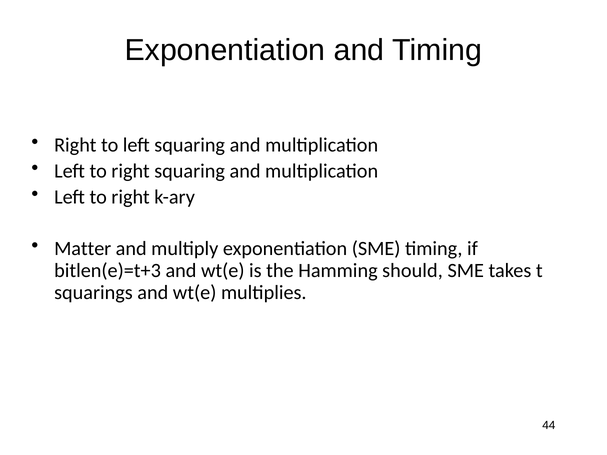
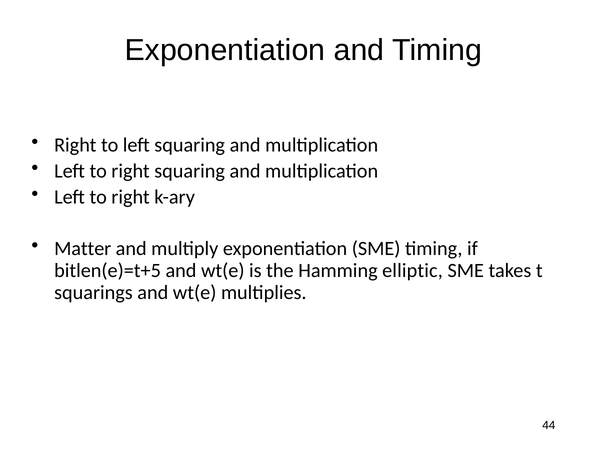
bitlen(e)=t+3: bitlen(e)=t+3 -> bitlen(e)=t+5
should: should -> elliptic
